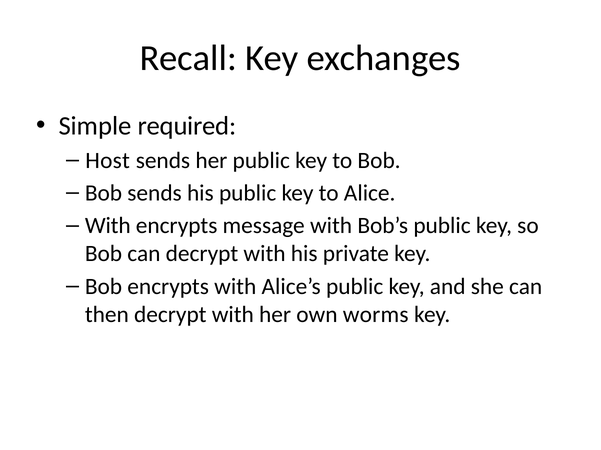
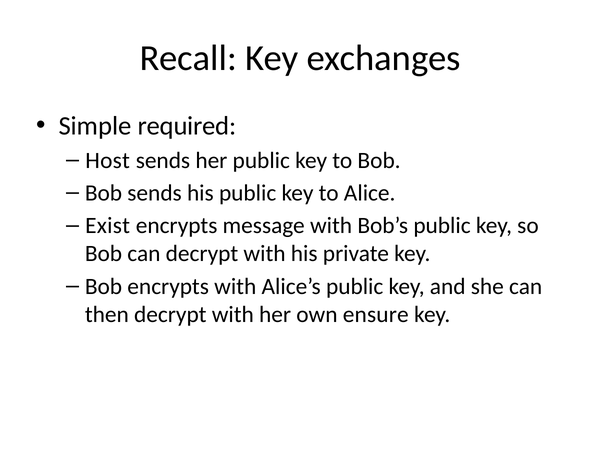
With at (108, 226): With -> Exist
worms: worms -> ensure
